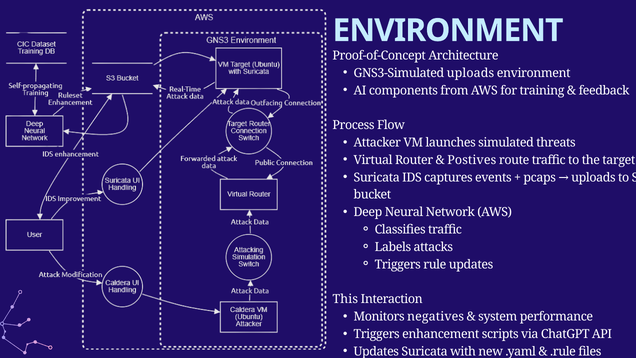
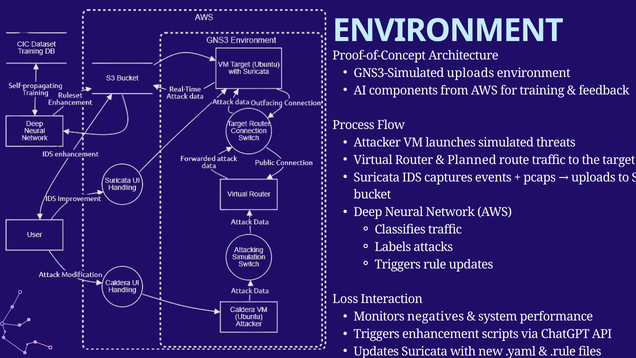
Postives: Postives -> Planned
This: This -> Loss
